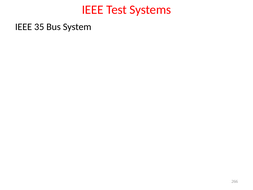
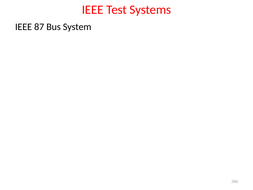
35: 35 -> 87
